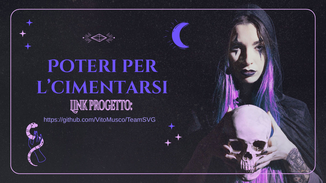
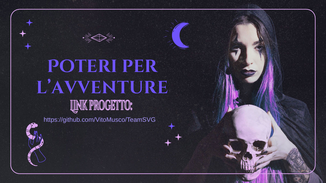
l’cimentarsi: l’cimentarsi -> l’avventure
